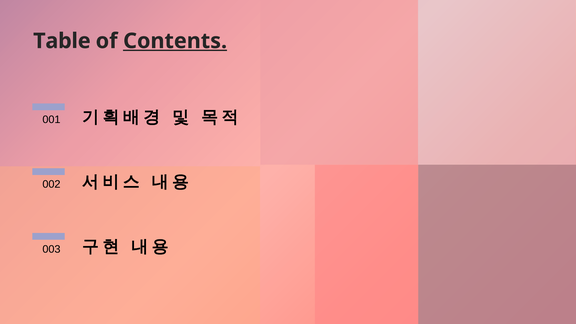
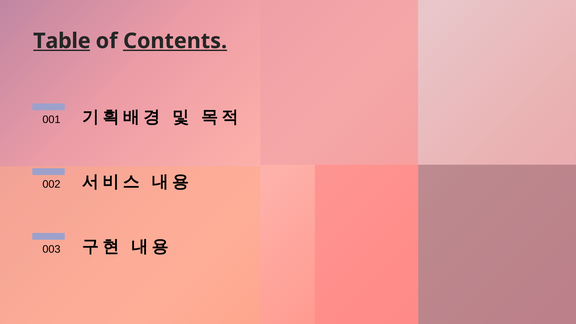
Table underline: none -> present
